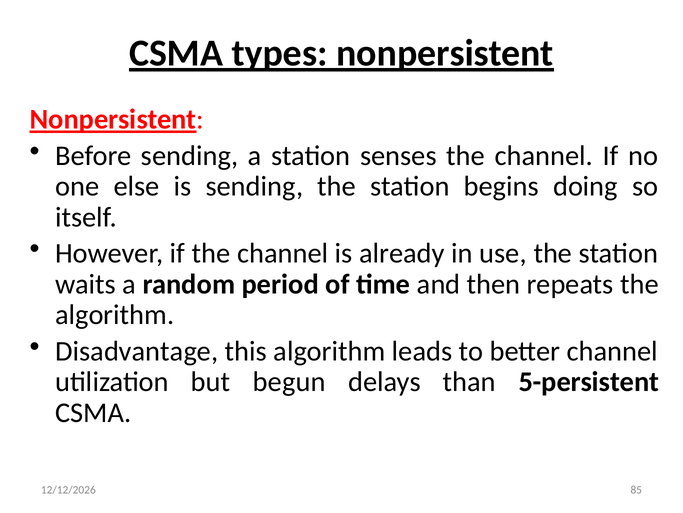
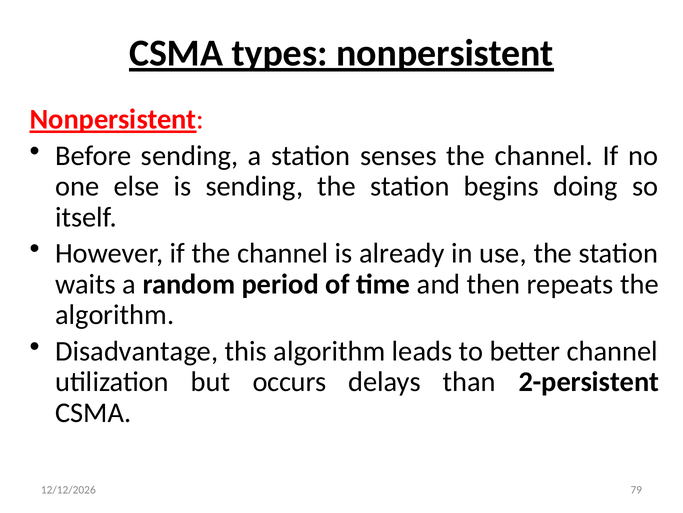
begun: begun -> occurs
5-persistent: 5-persistent -> 2-persistent
85: 85 -> 79
